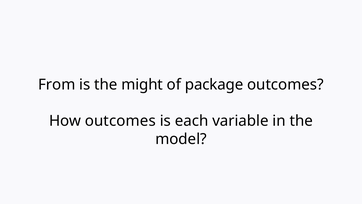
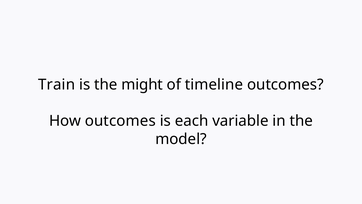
From: From -> Train
package: package -> timeline
